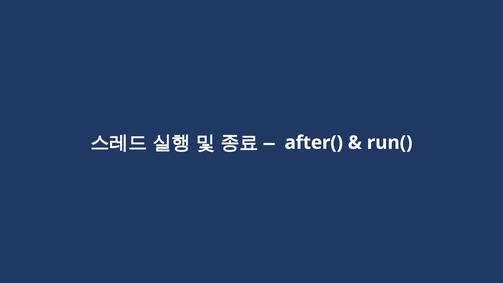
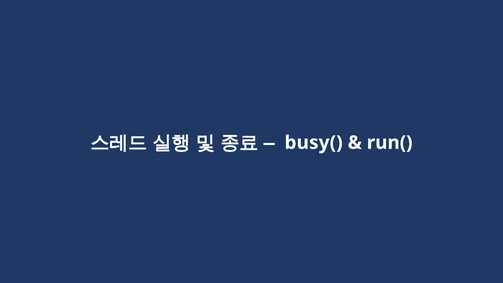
after(: after( -> busy(
